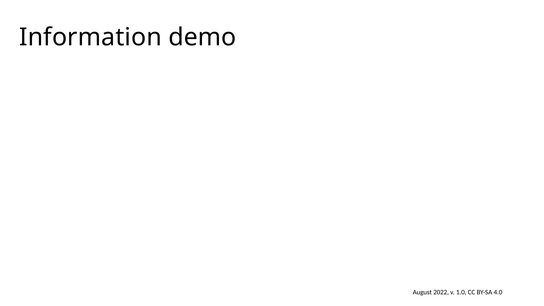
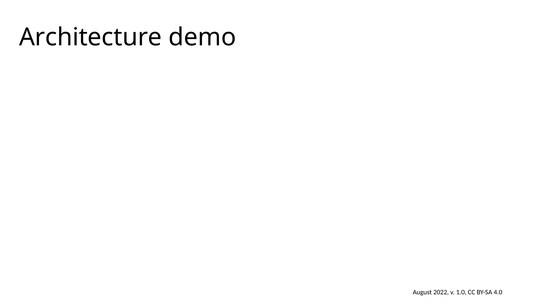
Information: Information -> Architecture
